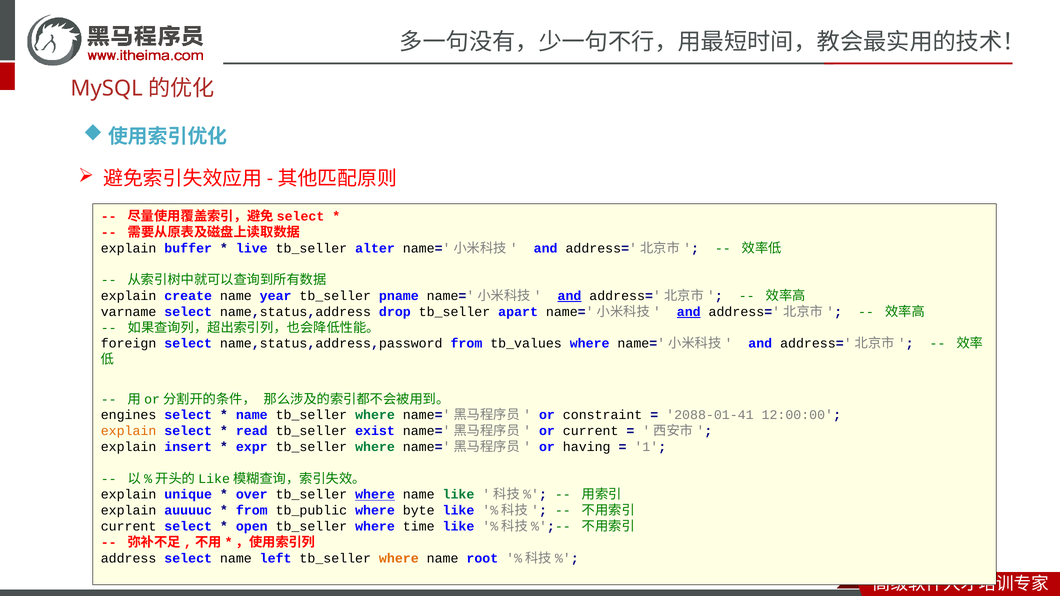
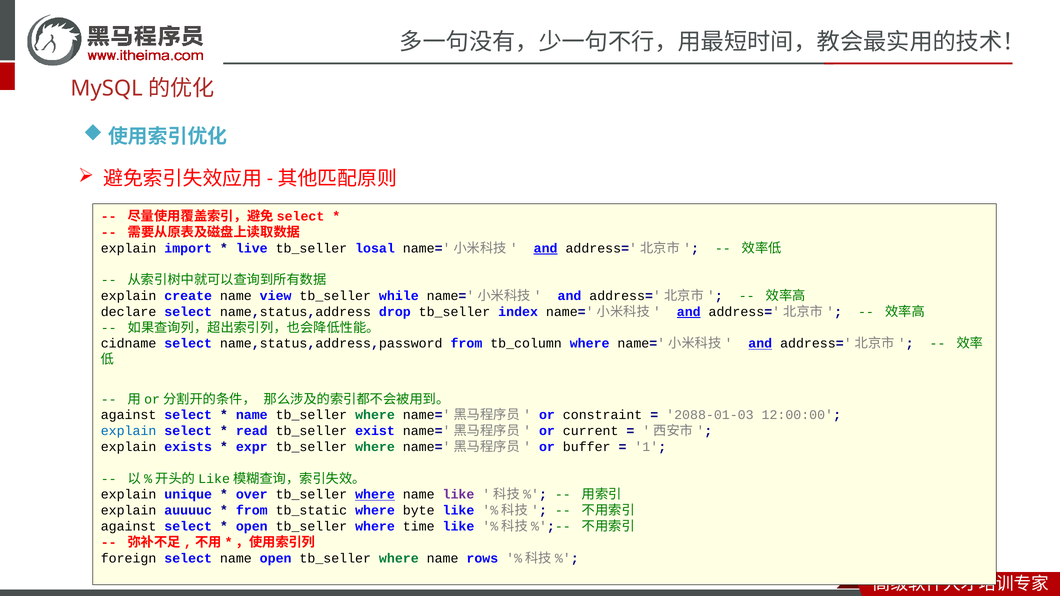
buffer: buffer -> import
alter: alter -> losal
and at (546, 248) underline: none -> present
year: year -> view
pname: pname -> while
and at (569, 296) underline: present -> none
varname: varname -> declare
apart: apart -> index
foreign: foreign -> cidname
tb_values: tb_values -> tb_column
and at (760, 344) underline: none -> present
engines at (129, 415): engines -> against
2088-01-41: 2088-01-41 -> 2088-01-03
explain at (129, 431) colour: orange -> blue
insert: insert -> exists
having: having -> buffer
like at (458, 495) colour: green -> purple
tb_public: tb_public -> tb_static
current at (129, 527): current -> against
address: address -> foreign
name left: left -> open
where at (399, 558) colour: orange -> green
root: root -> rows
